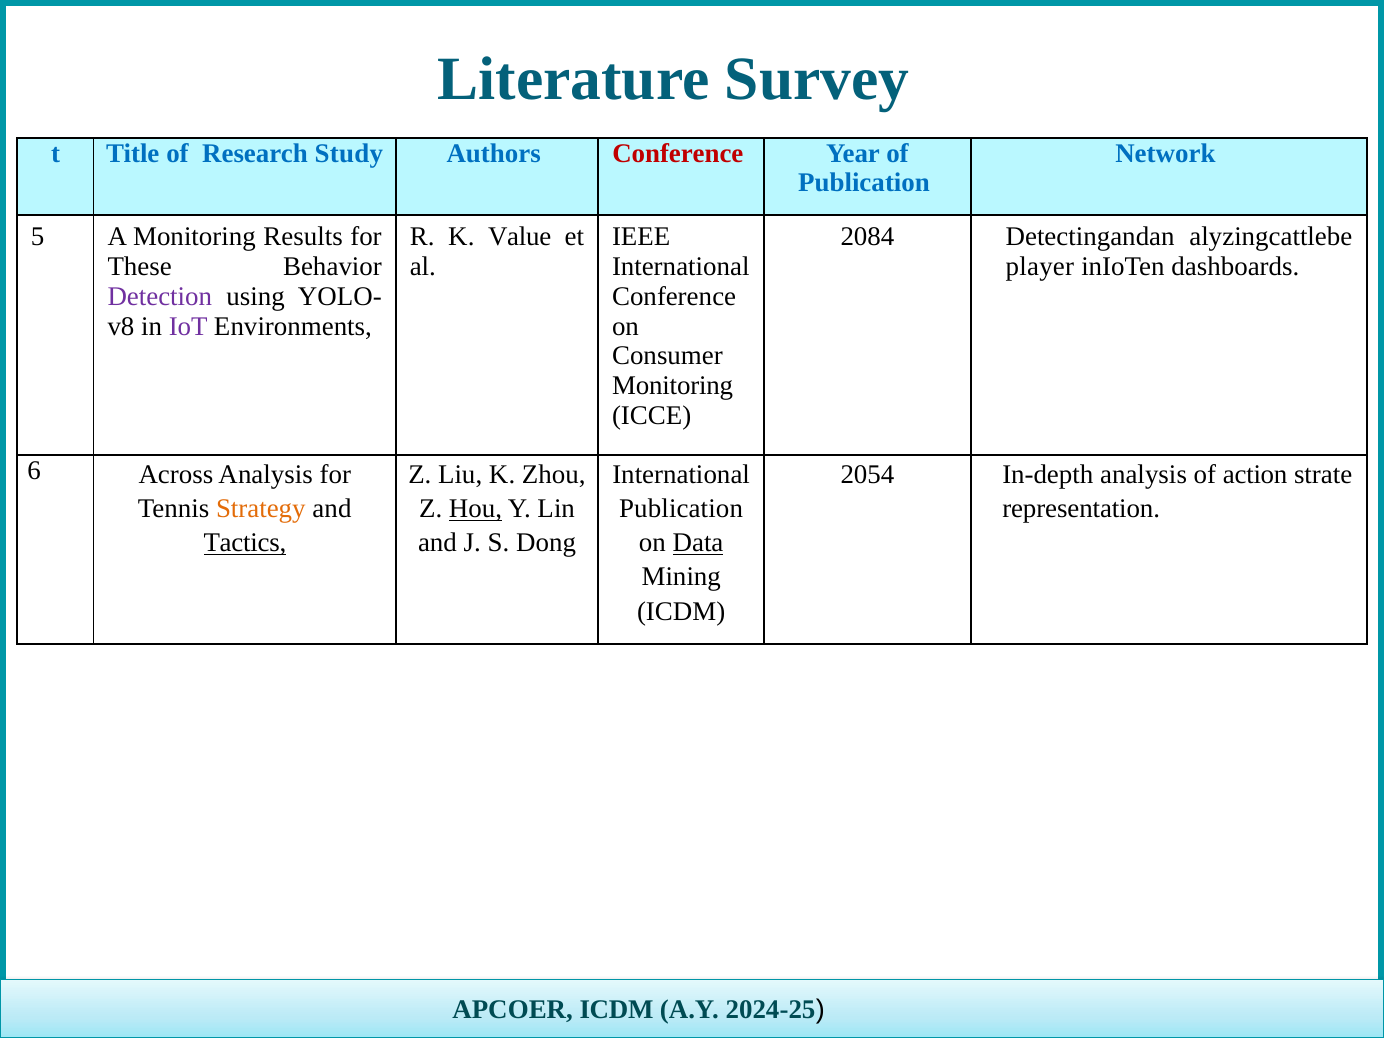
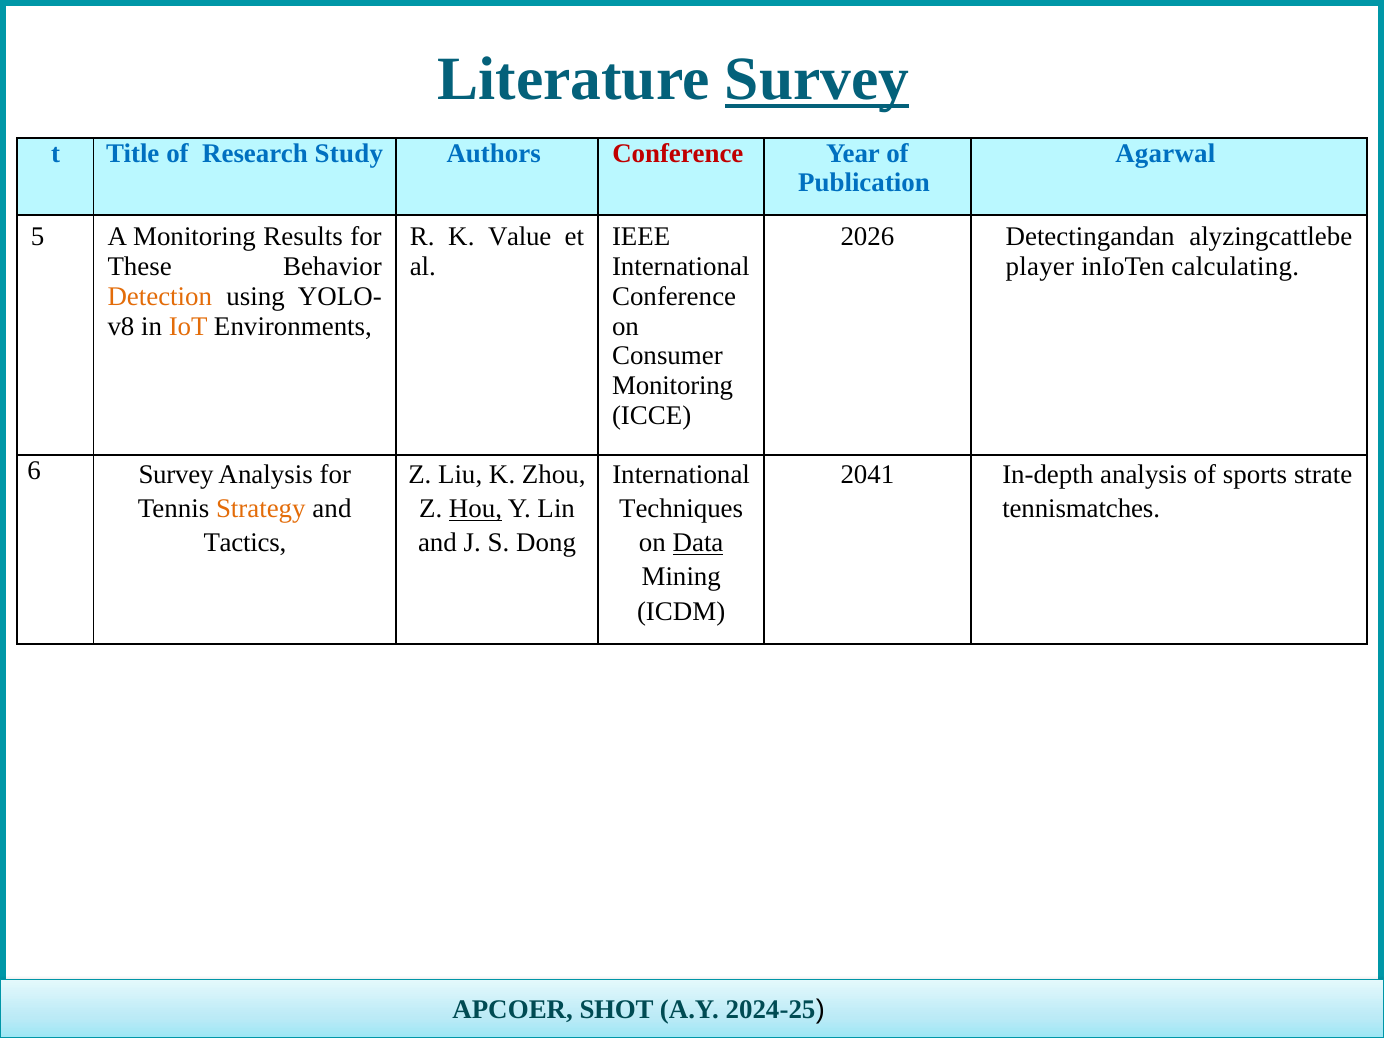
Survey at (817, 79) underline: none -> present
Network: Network -> Agarwal
2084: 2084 -> 2026
dashboards: dashboards -> calculating
Detection colour: purple -> orange
IoT colour: purple -> orange
6 Across: Across -> Survey
2054: 2054 -> 2041
action: action -> sports
Publication at (681, 509): Publication -> Techniques
representation: representation -> tennismatches
Tactics underline: present -> none
APCOER ICDM: ICDM -> SHOT
